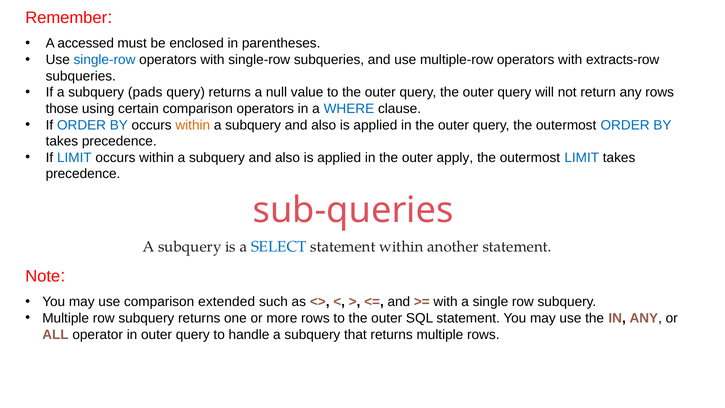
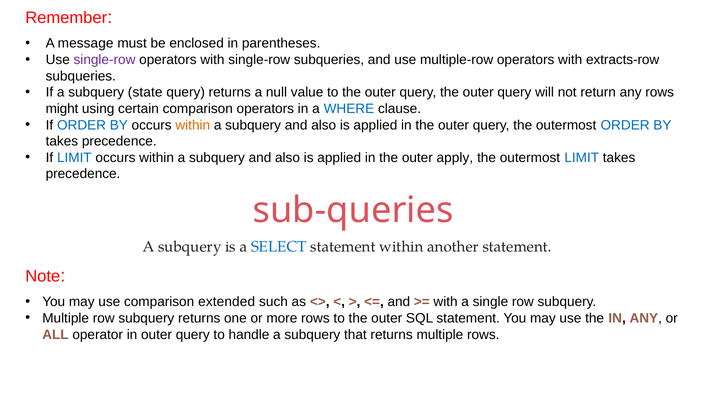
accessed: accessed -> message
single-row at (105, 60) colour: blue -> purple
pads: pads -> state
those: those -> might
